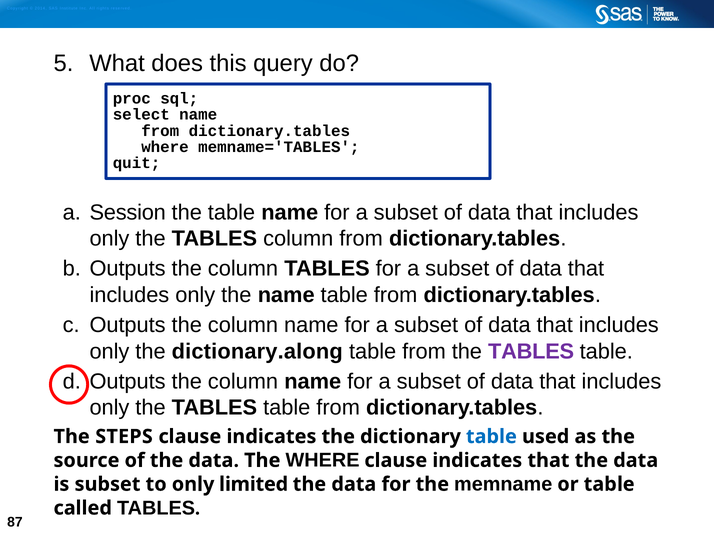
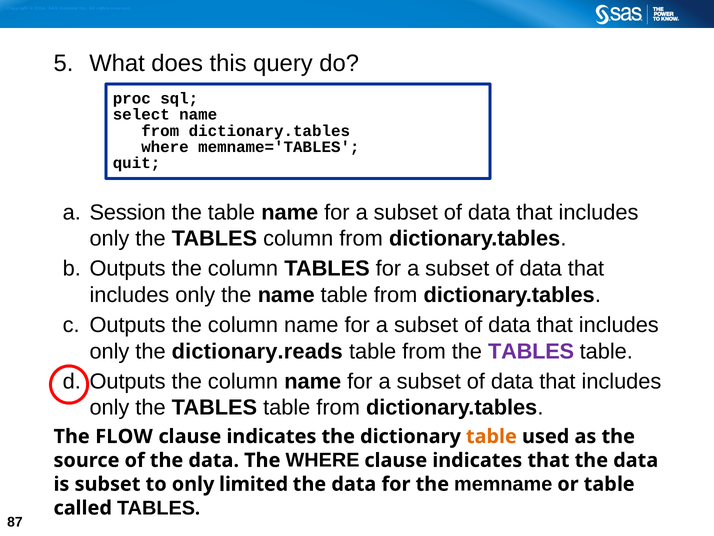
dictionary.along: dictionary.along -> dictionary.reads
STEPS: STEPS -> FLOW
table at (491, 436) colour: blue -> orange
